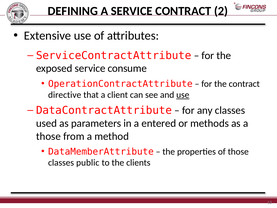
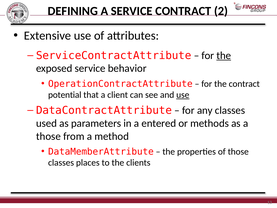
the at (224, 55) underline: none -> present
consume: consume -> behavior
directive: directive -> potential
public: public -> places
